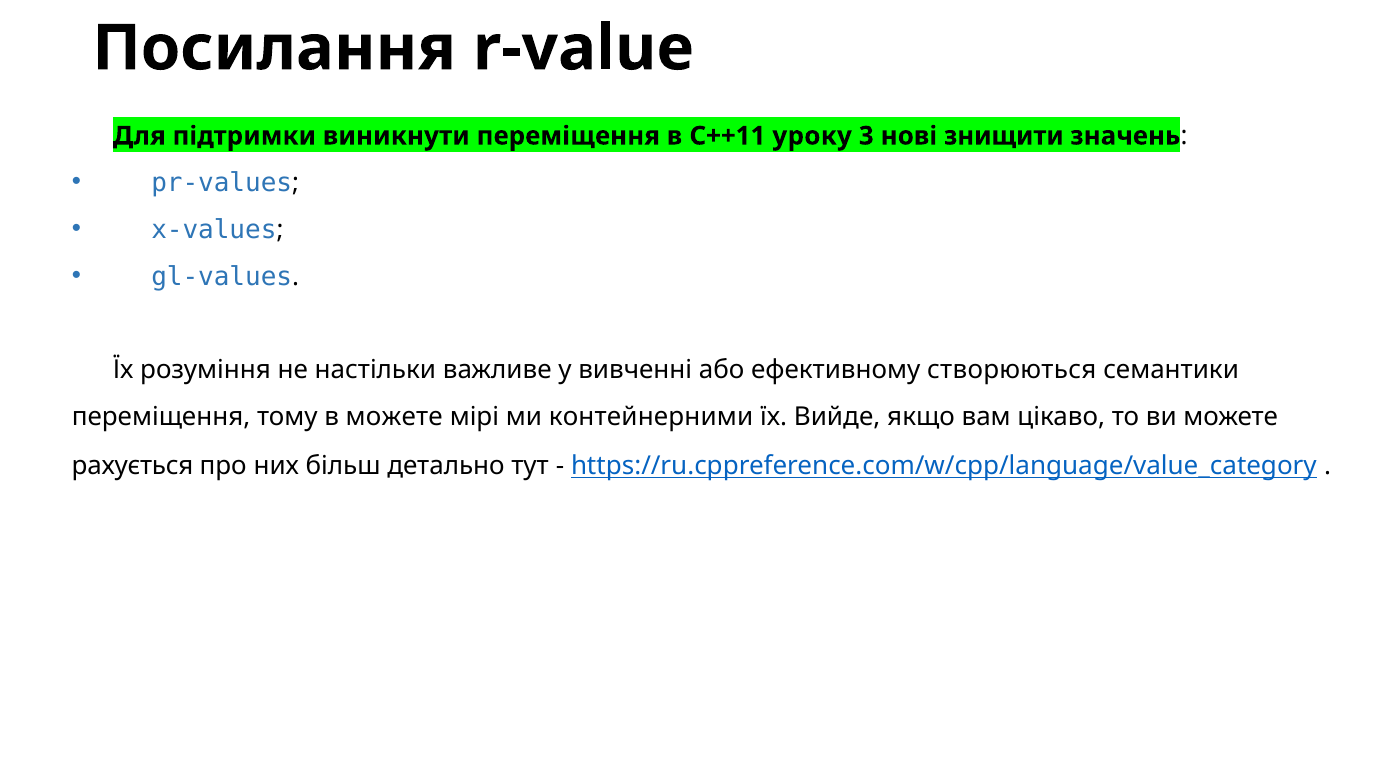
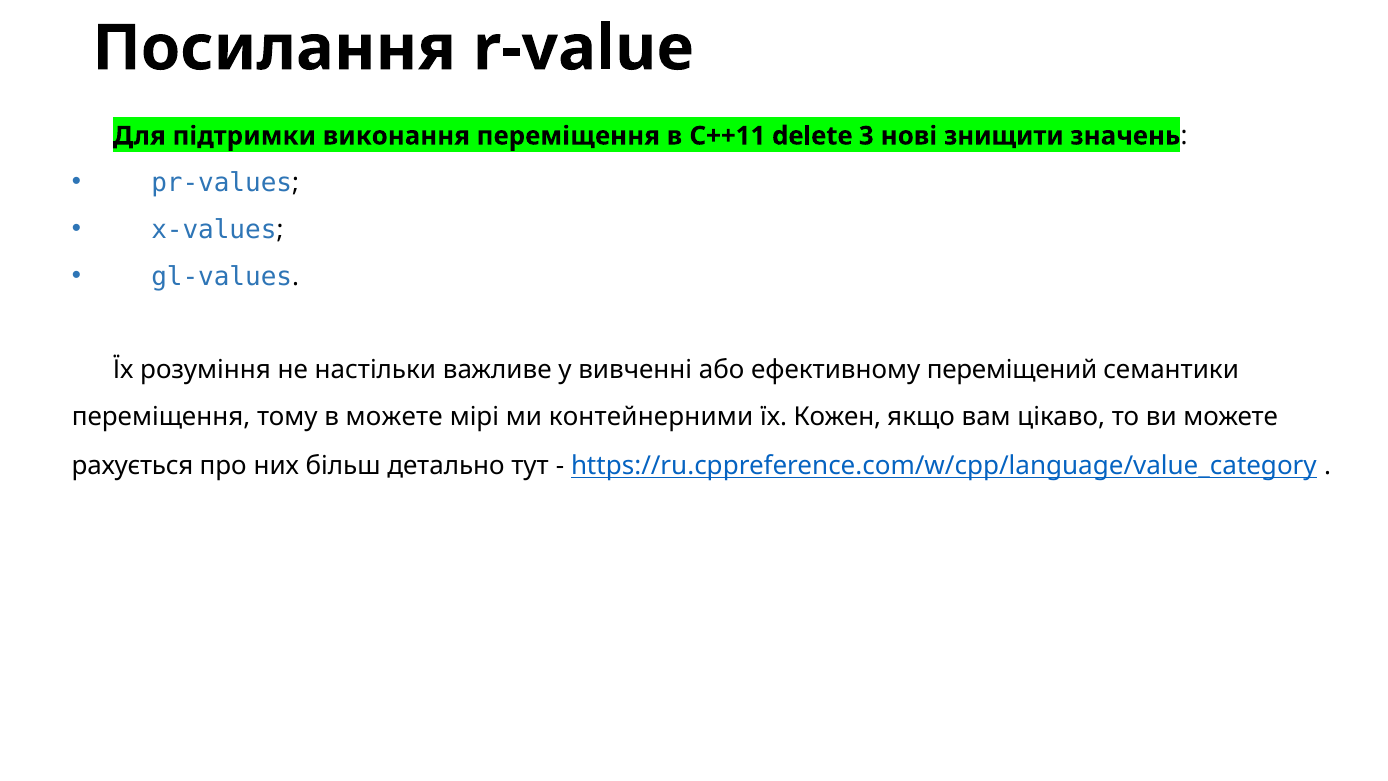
виникнути: виникнути -> виконання
уроку: уроку -> delete
створюються: створюються -> переміщений
Вийде: Вийде -> Кожен
